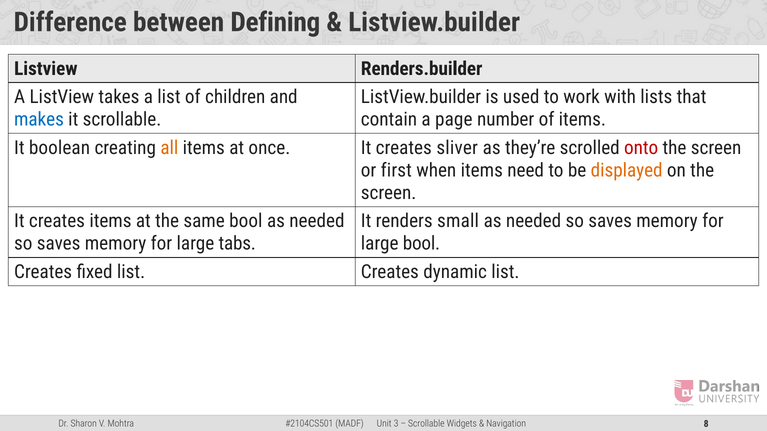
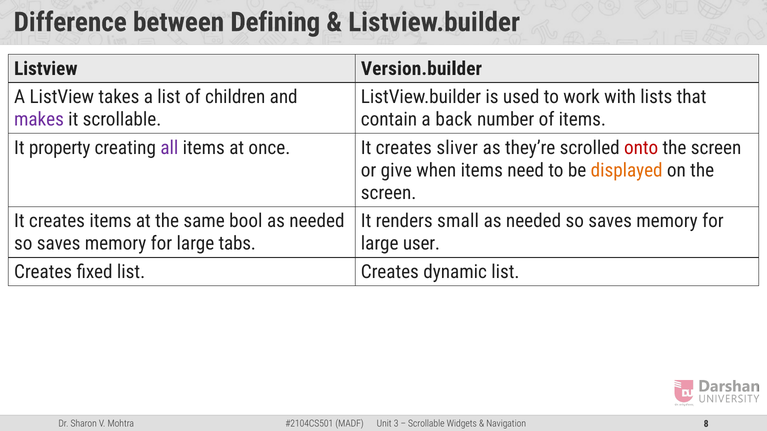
Renders.builder: Renders.builder -> Version.builder
makes colour: blue -> purple
page: page -> back
boolean: boolean -> property
all colour: orange -> purple
first: first -> give
large bool: bool -> user
